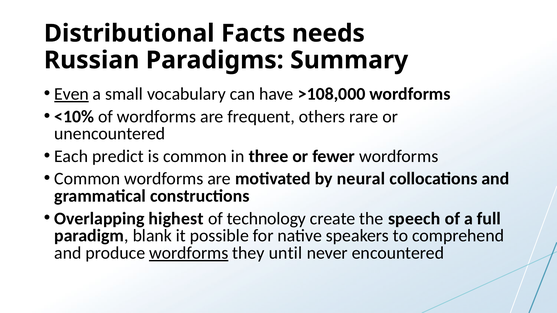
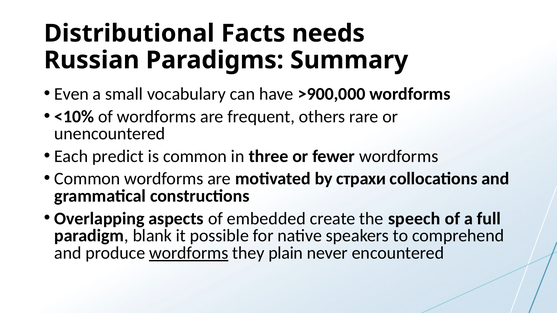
Even underline: present -> none
>108,000: >108,000 -> >900,000
neural: neural -> страхи
highest: highest -> aspects
technology: technology -> embedded
until: until -> plain
